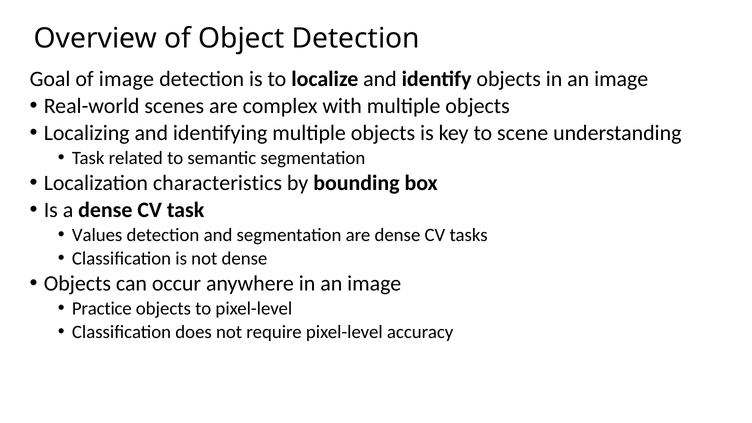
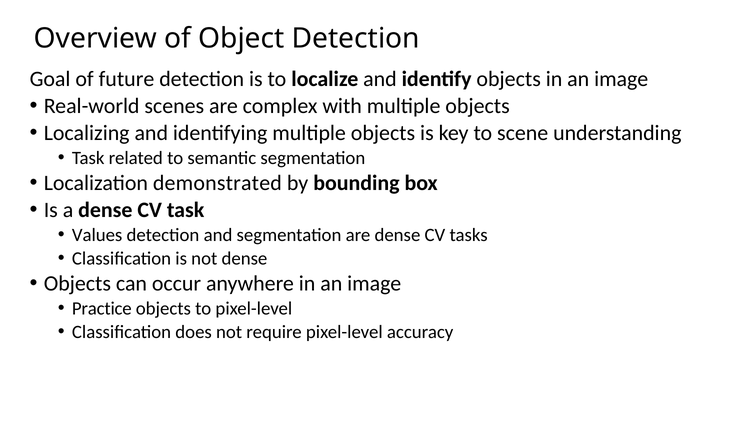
of image: image -> future
characteristics: characteristics -> demonstrated
